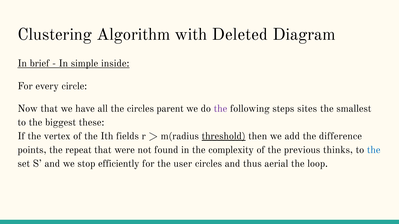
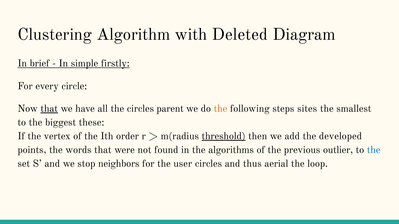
inside: inside -> firstly
that at (49, 109) underline: none -> present
the at (220, 109) colour: purple -> orange
fields: fields -> order
difference: difference -> developed
repeat: repeat -> words
complexity: complexity -> algorithms
thinks: thinks -> outlier
efficiently: efficiently -> neighbors
